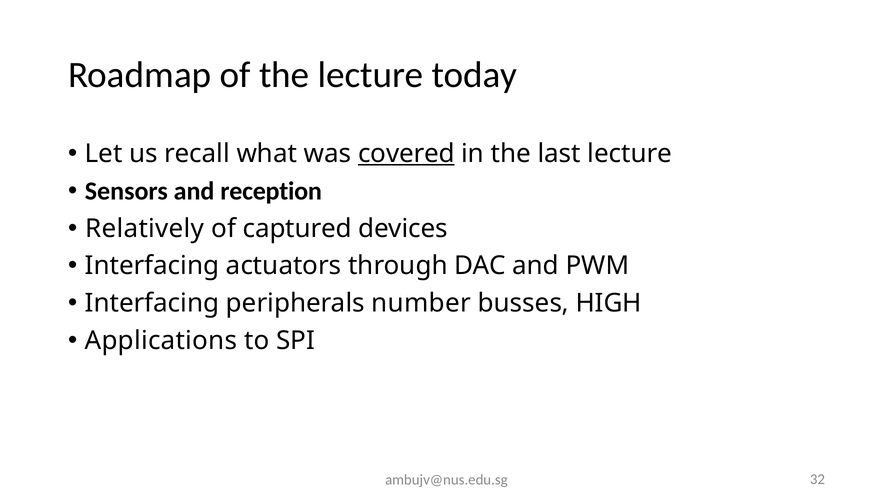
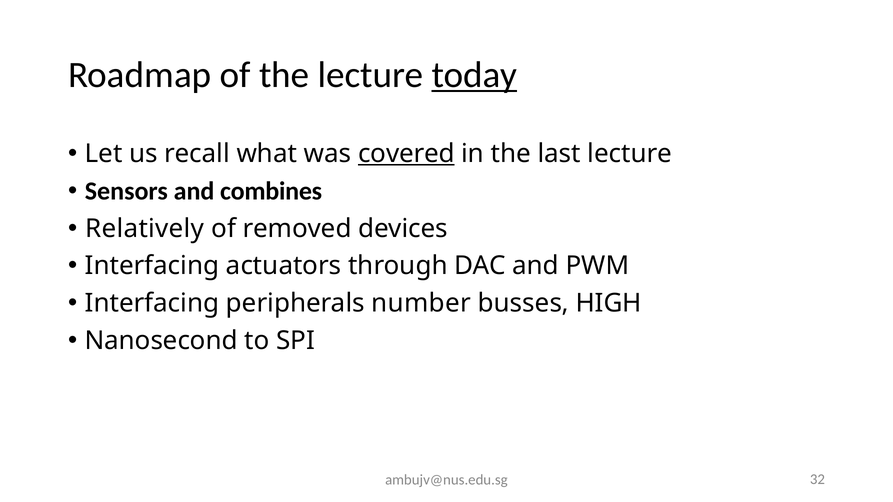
today underline: none -> present
reception: reception -> combines
captured: captured -> removed
Applications: Applications -> Nanosecond
